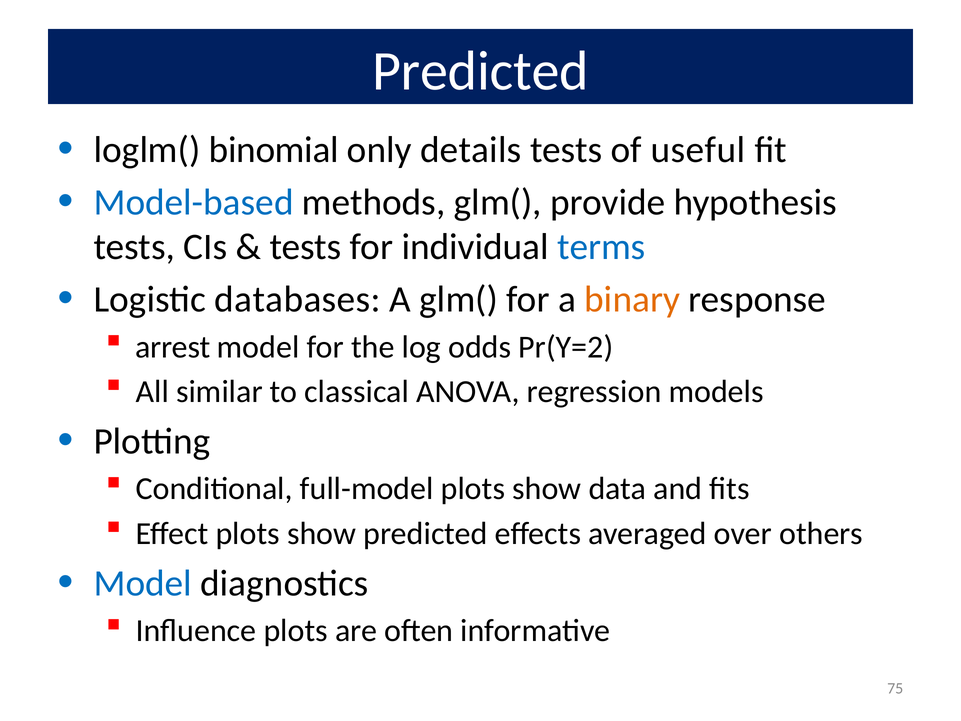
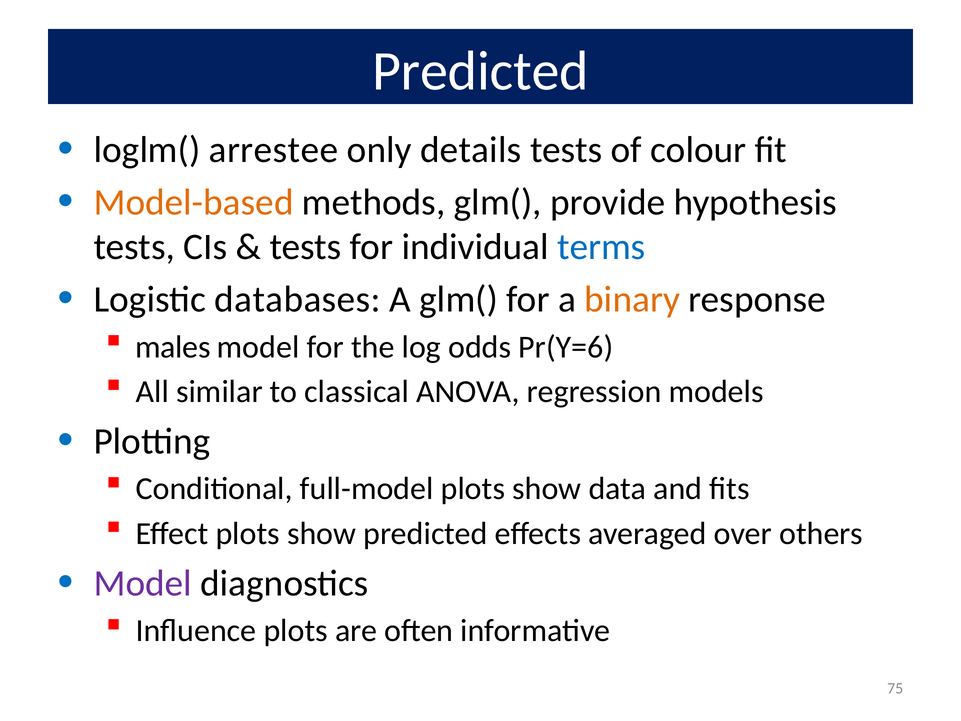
binomial: binomial -> arrestee
useful: useful -> colour
Model-based colour: blue -> orange
arrest: arrest -> males
Pr(Y=2: Pr(Y=2 -> Pr(Y=6
Model at (143, 583) colour: blue -> purple
